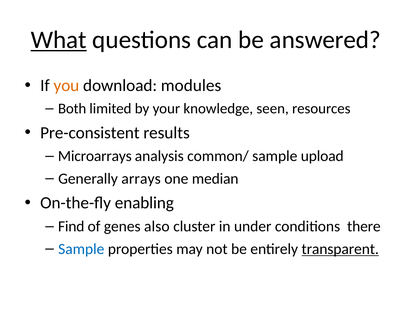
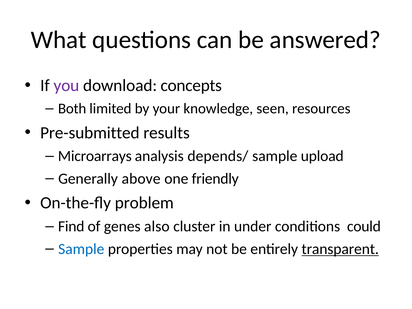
What underline: present -> none
you colour: orange -> purple
modules: modules -> concepts
Pre-consistent: Pre-consistent -> Pre-submitted
common/: common/ -> depends/
arrays: arrays -> above
median: median -> friendly
enabling: enabling -> problem
there: there -> could
